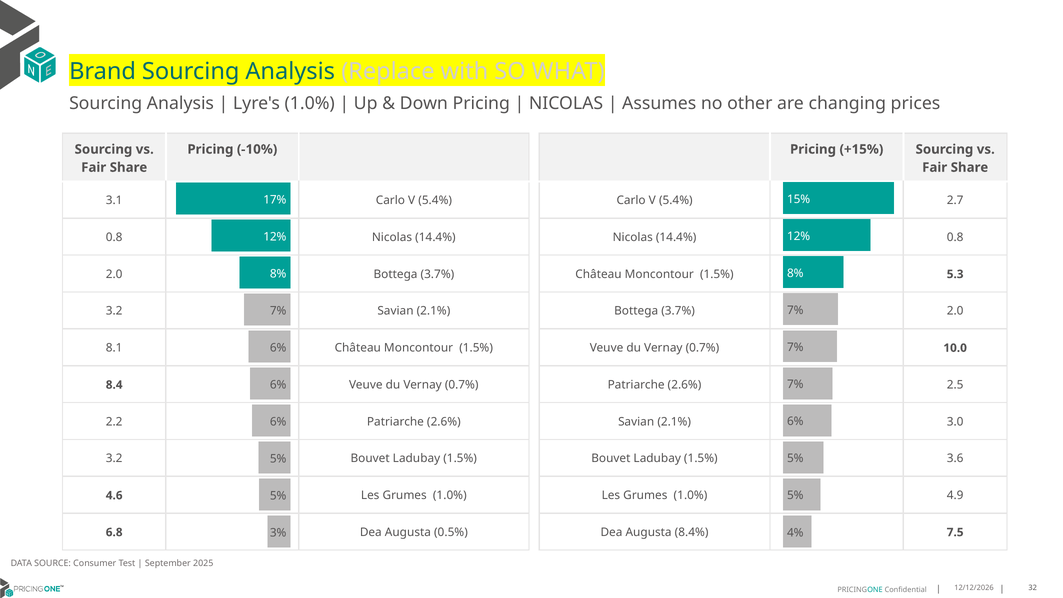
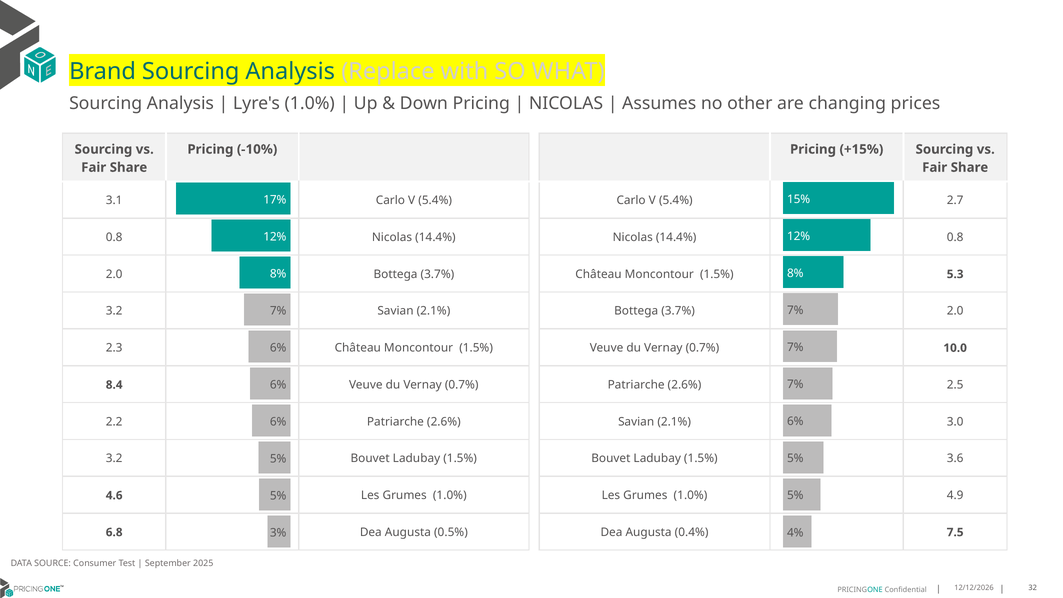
8.1: 8.1 -> 2.3
8.4%: 8.4% -> 0.4%
